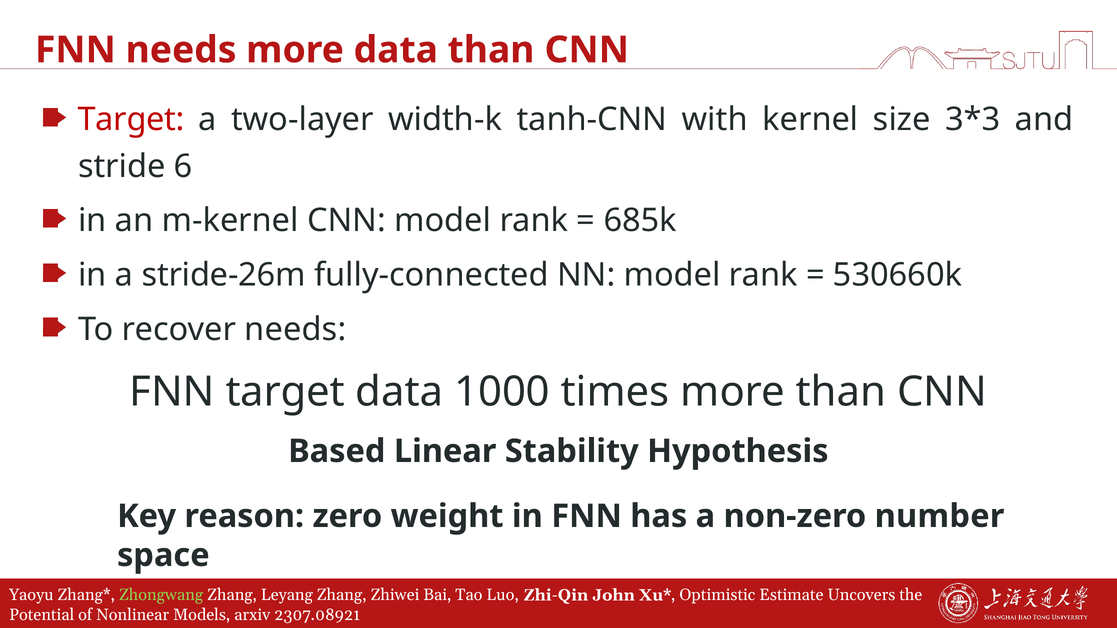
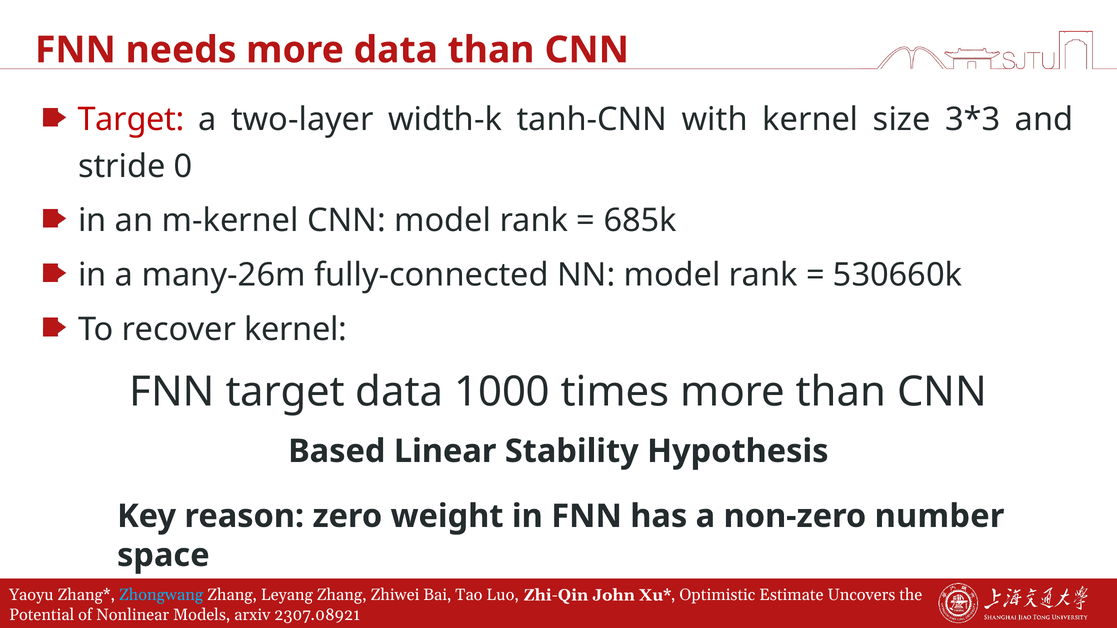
6: 6 -> 0
stride-26m: stride-26m -> many-26m
recover needs: needs -> kernel
Zhongwang colour: light green -> light blue
